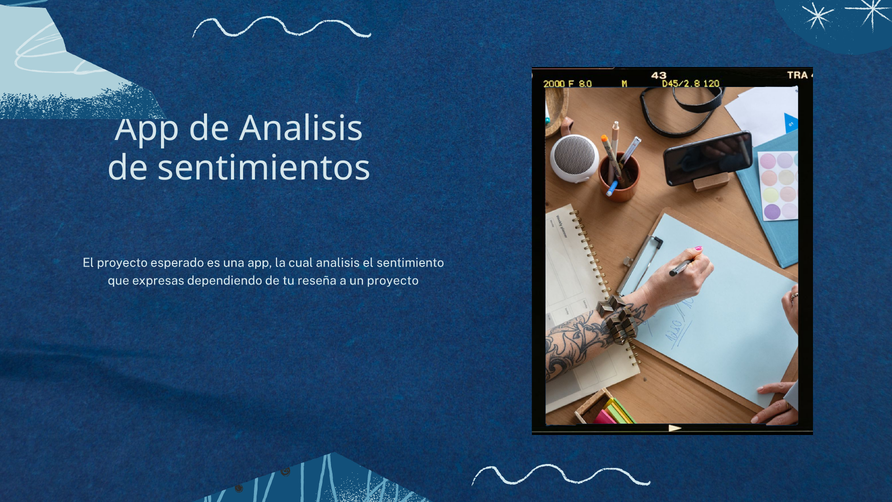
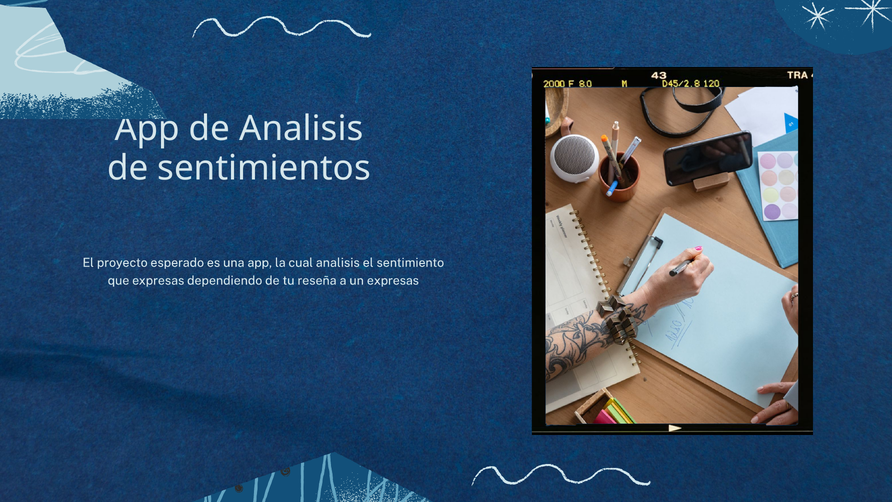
un proyecto: proyecto -> expresas
